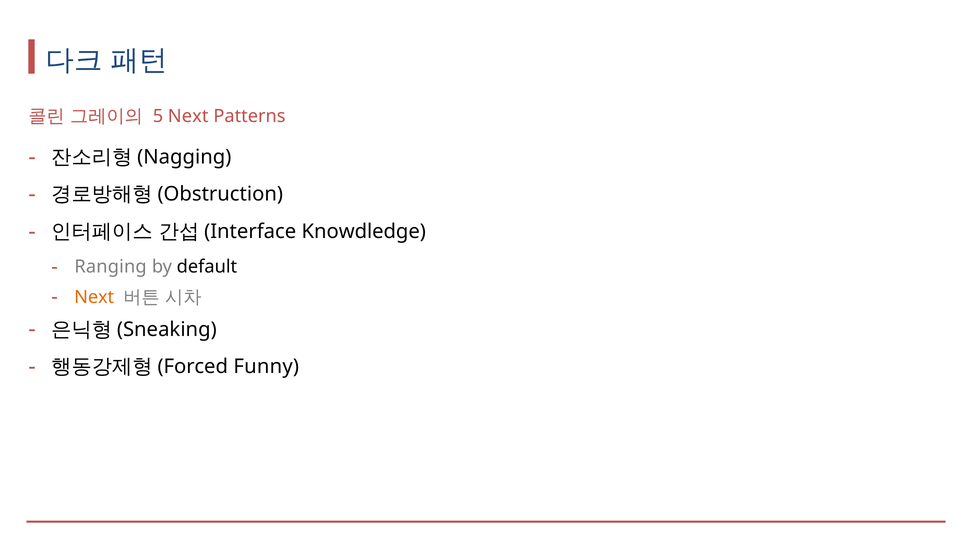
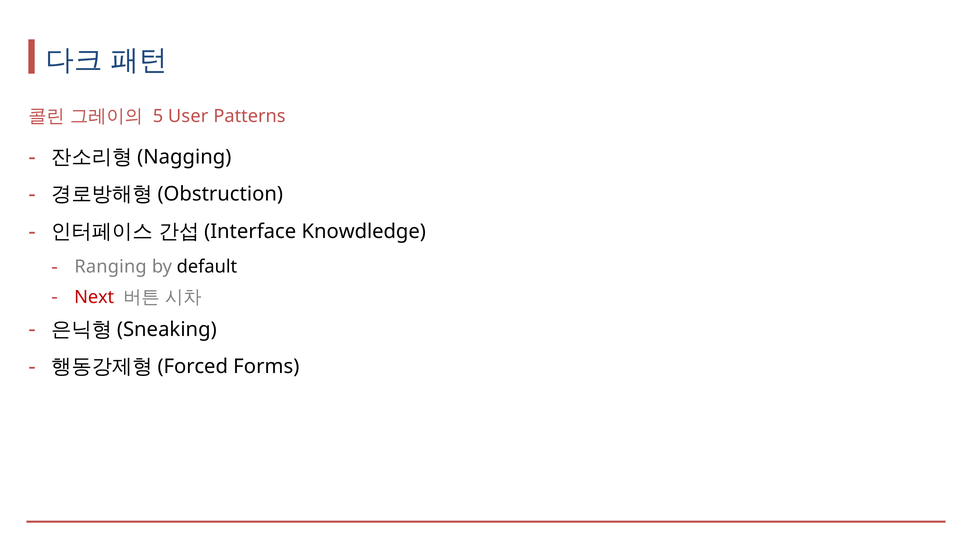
5 Next: Next -> User
Next at (94, 297) colour: orange -> red
Funny: Funny -> Forms
